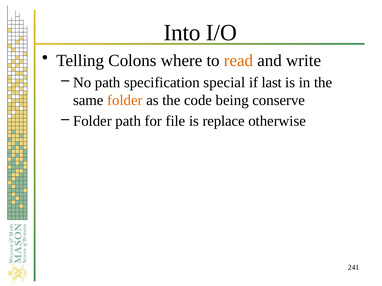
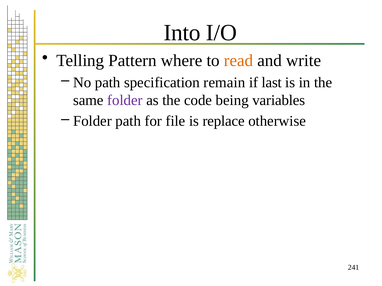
Colons: Colons -> Pattern
special: special -> remain
folder at (125, 100) colour: orange -> purple
conserve: conserve -> variables
